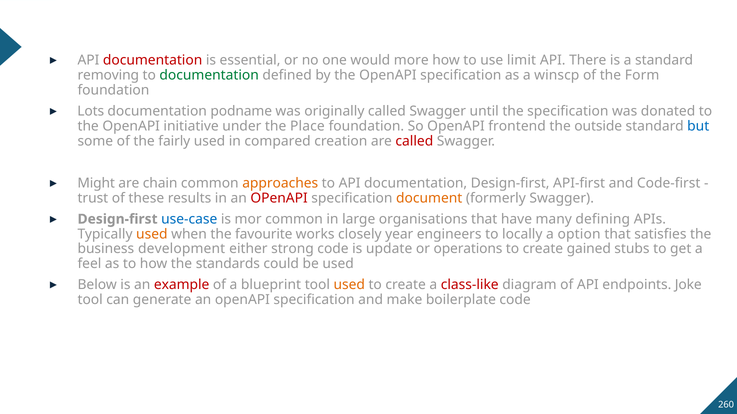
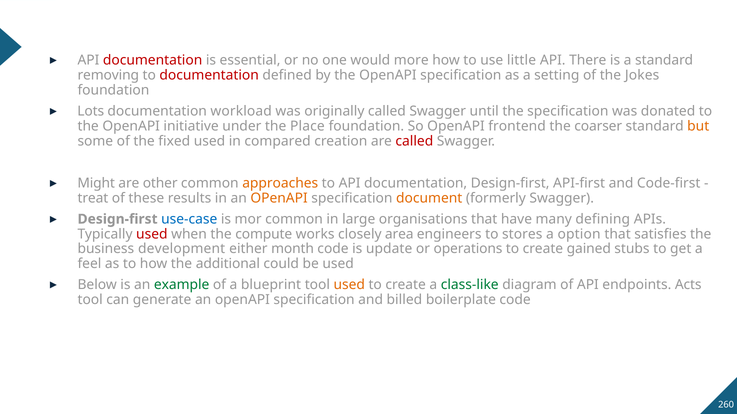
limit: limit -> little
documentation at (209, 75) colour: green -> red
winscp: winscp -> setting
Form: Form -> Jokes
podname: podname -> workload
outside: outside -> coarser
but colour: blue -> orange
fairly: fairly -> fixed
chain: chain -> other
trust: trust -> treat
OPenAPI at (279, 198) colour: red -> orange
used at (152, 234) colour: orange -> red
favourite: favourite -> compute
year: year -> area
locally: locally -> stores
strong: strong -> month
standards: standards -> additional
example colour: red -> green
class-like colour: red -> green
Joke: Joke -> Acts
make: make -> billed
